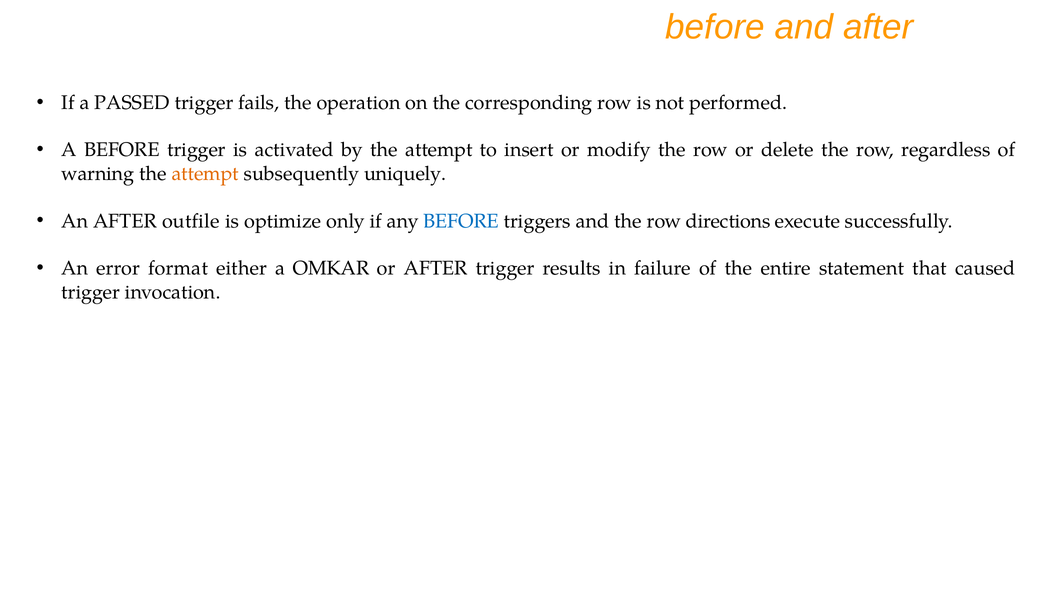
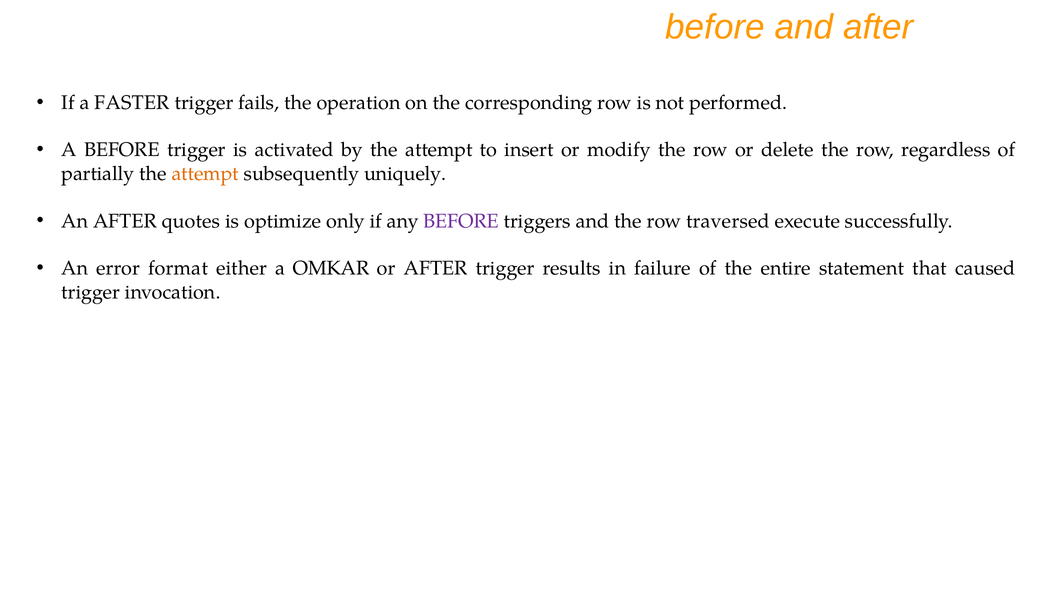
PASSED: PASSED -> FASTER
warning: warning -> partially
outfile: outfile -> quotes
BEFORE at (461, 221) colour: blue -> purple
directions: directions -> traversed
